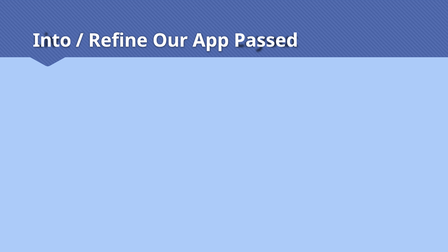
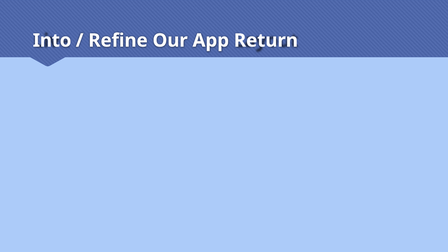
Passed: Passed -> Return
